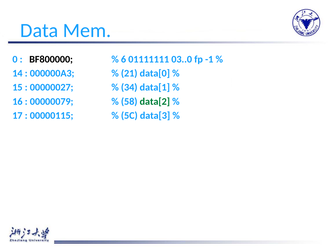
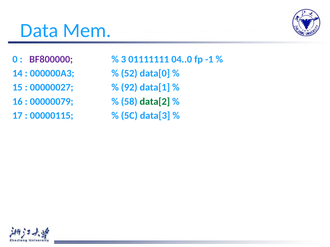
BF800000 colour: black -> purple
6: 6 -> 3
03..0: 03..0 -> 04..0
21: 21 -> 52
34: 34 -> 92
